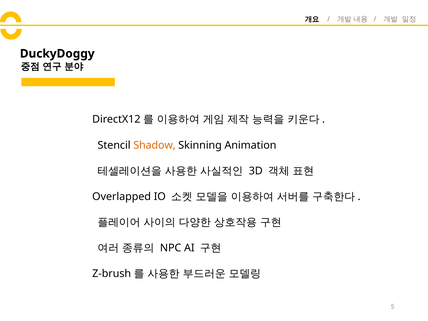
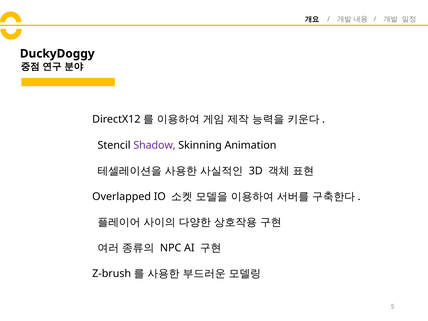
Shadow colour: orange -> purple
